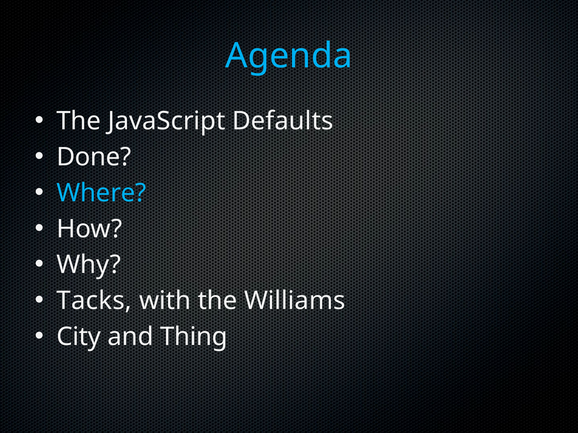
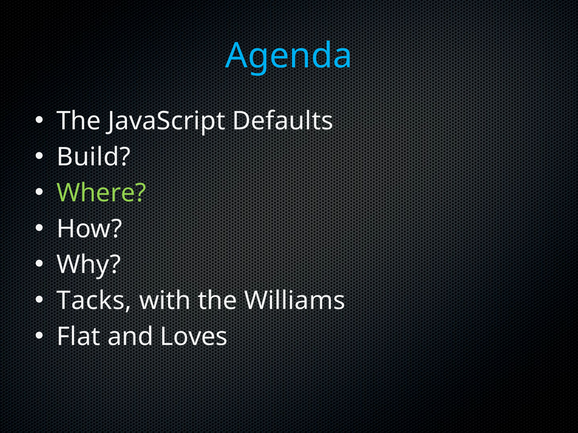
Done: Done -> Build
Where colour: light blue -> light green
City: City -> Flat
Thing: Thing -> Loves
